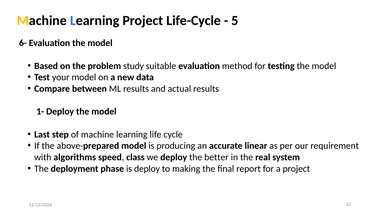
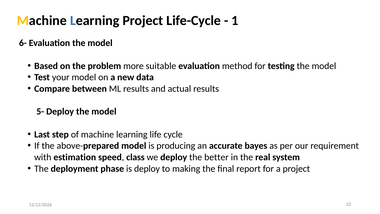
5: 5 -> 1
study: study -> more
1-: 1- -> 5-
linear: linear -> bayes
algorithms: algorithms -> estimation
